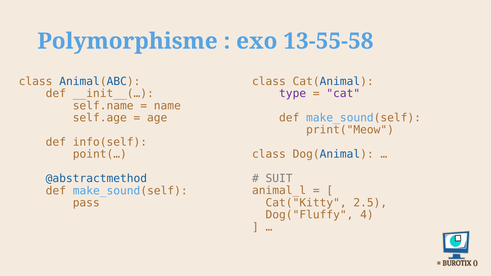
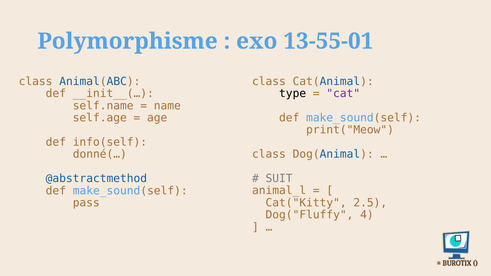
13-55-58: 13-55-58 -> 13-55-01
type colour: purple -> black
point(…: point(… -> donné(…
